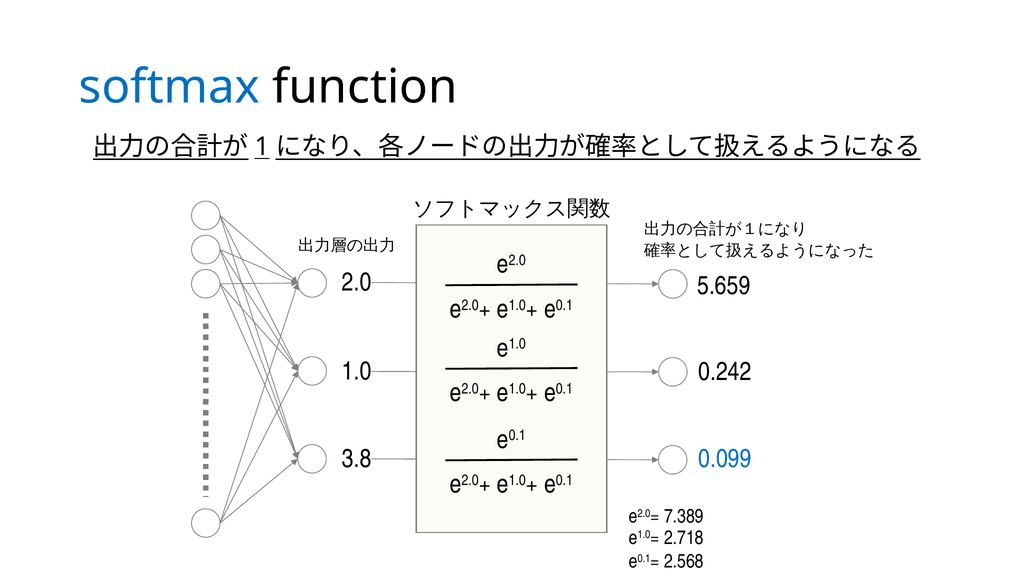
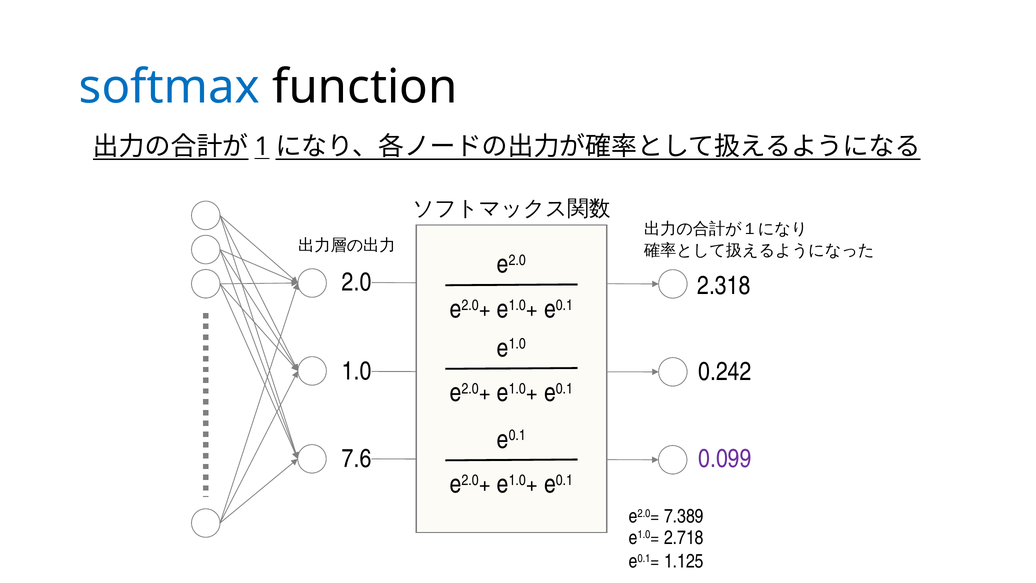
5.659: 5.659 -> 2.318
3.8: 3.8 -> 7.6
0.099 colour: blue -> purple
2.568: 2.568 -> 1.125
